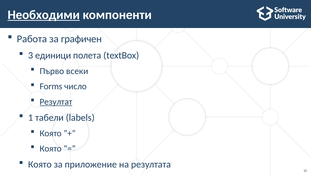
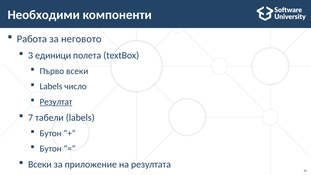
Необходими underline: present -> none
графичен: графичен -> неговото
Forms at (51, 86): Forms -> Labels
1: 1 -> 7
Която at (51, 133): Която -> Бутон
Която at (51, 149): Която -> Бутон
Която at (40, 164): Която -> Всеки
